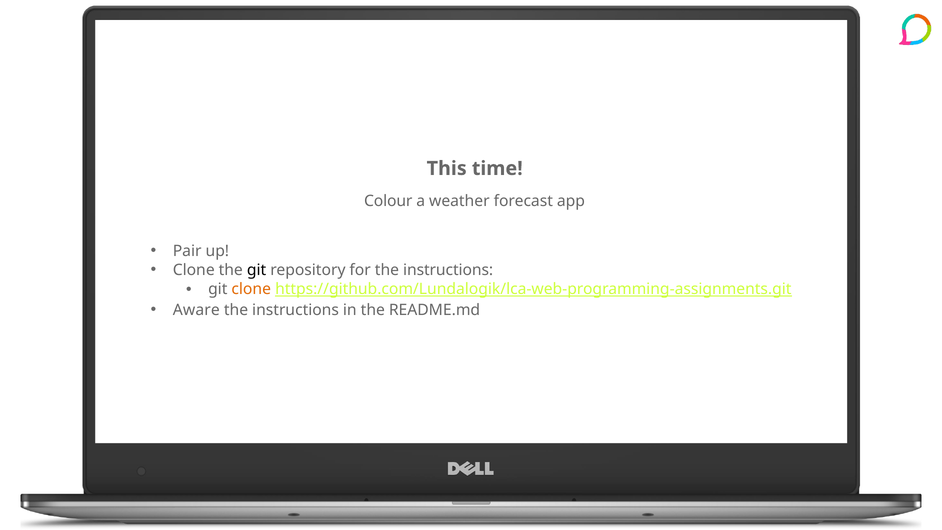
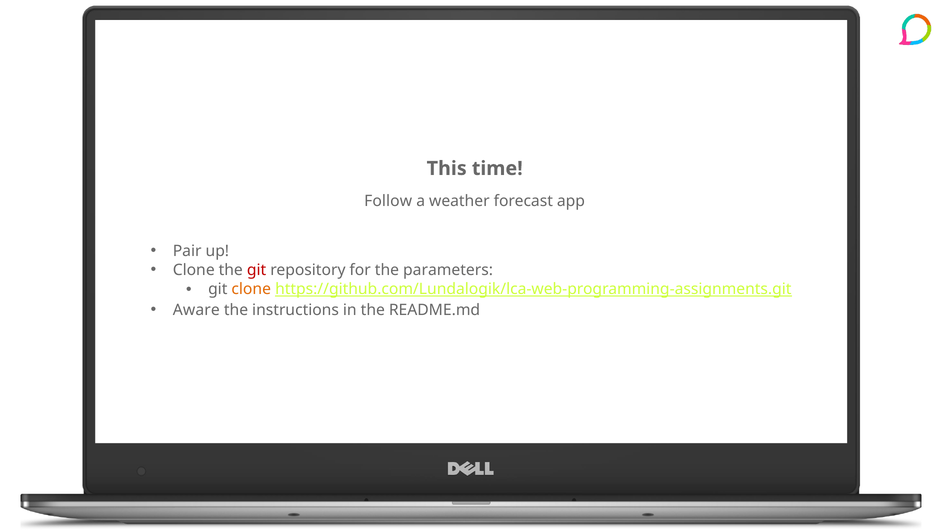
Colour: Colour -> Follow
git at (257, 270) colour: black -> red
for the instructions: instructions -> parameters
